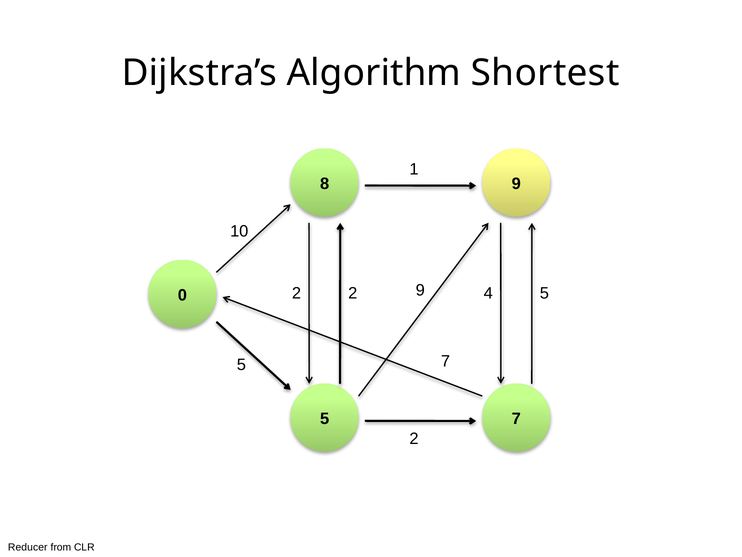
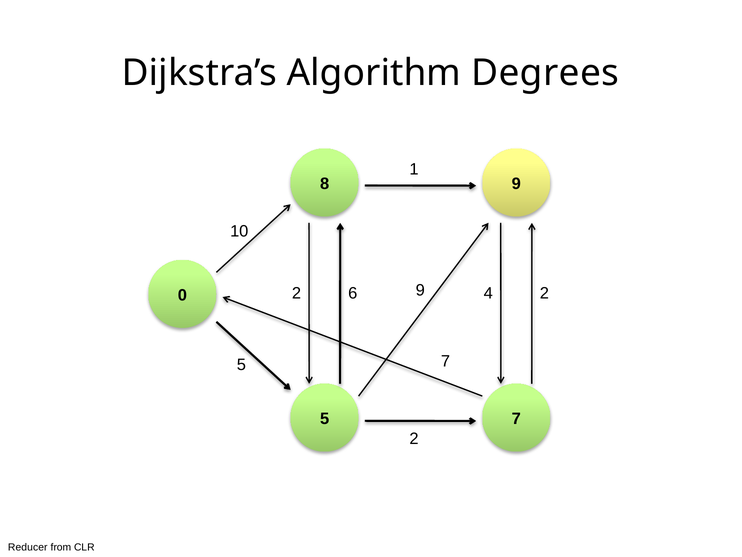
Shortest: Shortest -> Degrees
2 at (353, 293): 2 -> 6
4 5: 5 -> 2
